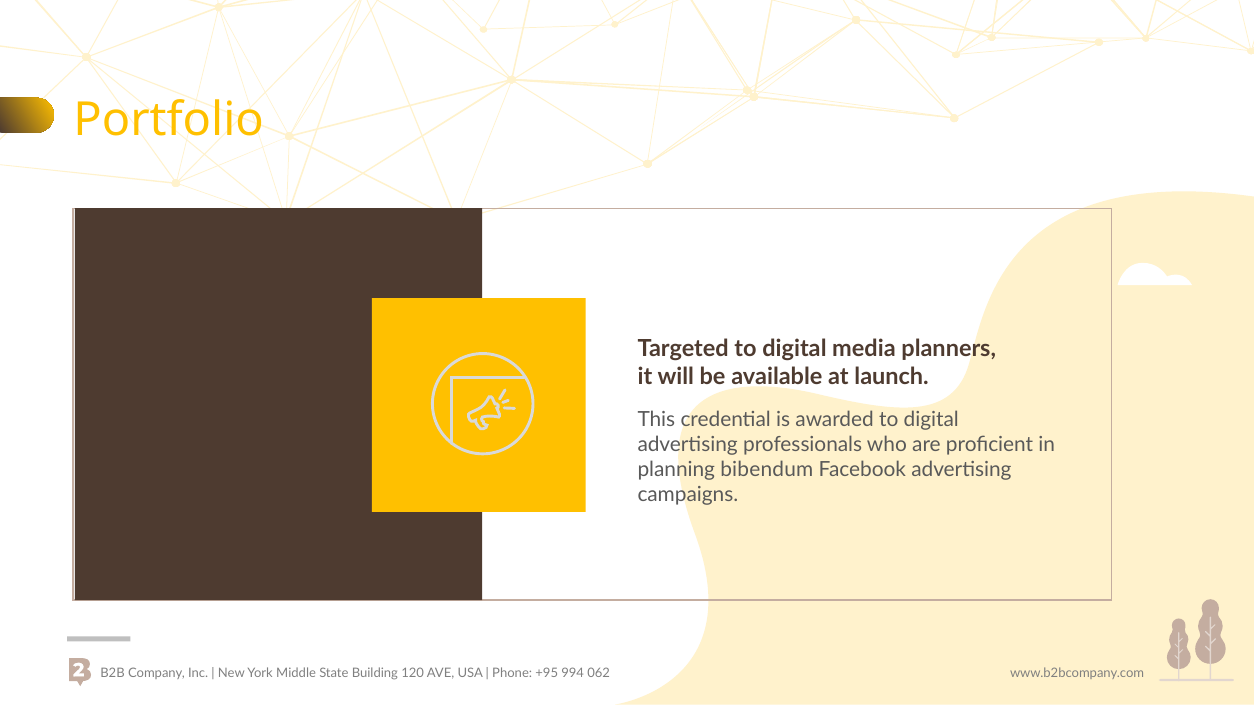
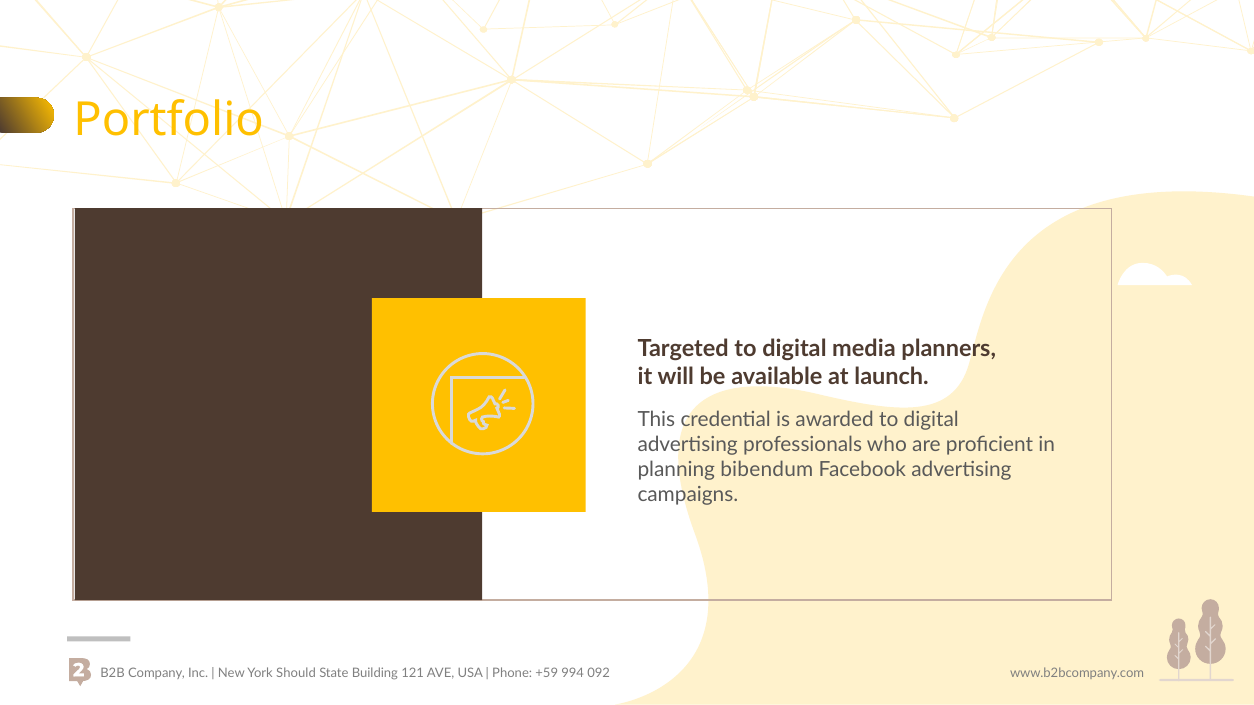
Middle: Middle -> Should
120: 120 -> 121
+95: +95 -> +59
062: 062 -> 092
